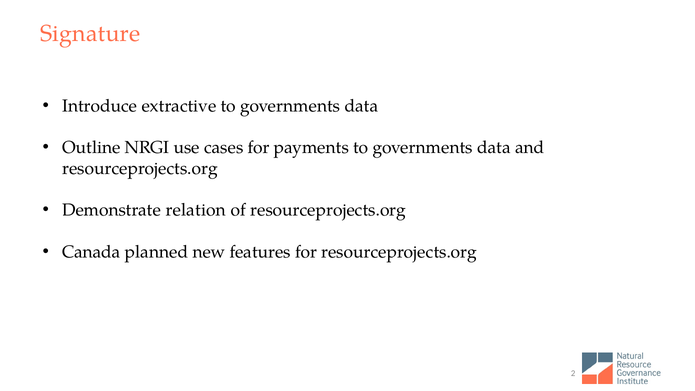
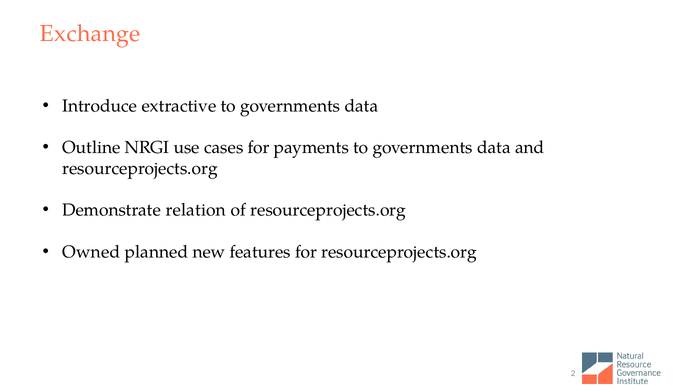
Signature: Signature -> Exchange
Canada: Canada -> Owned
